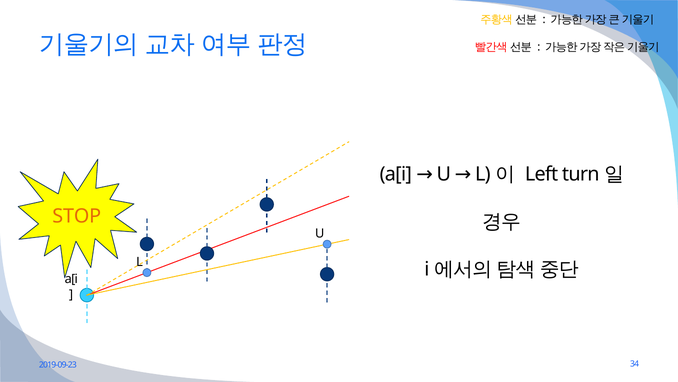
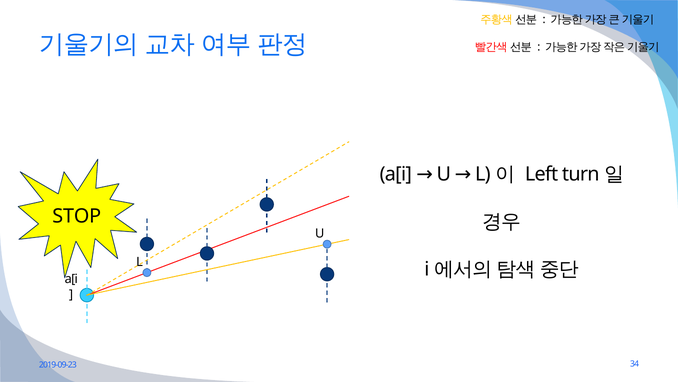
STOP colour: orange -> black
